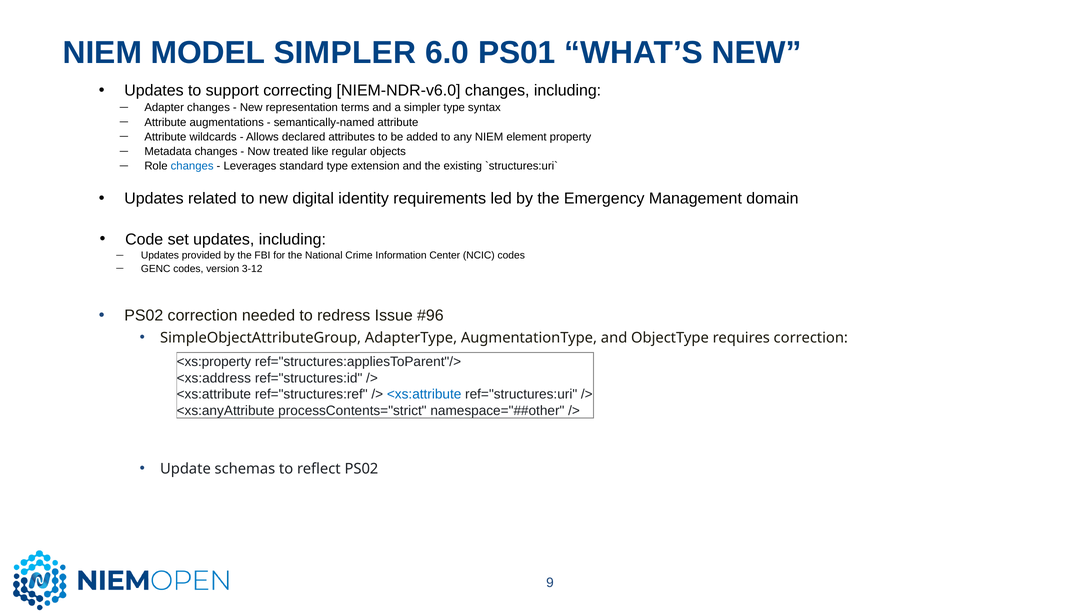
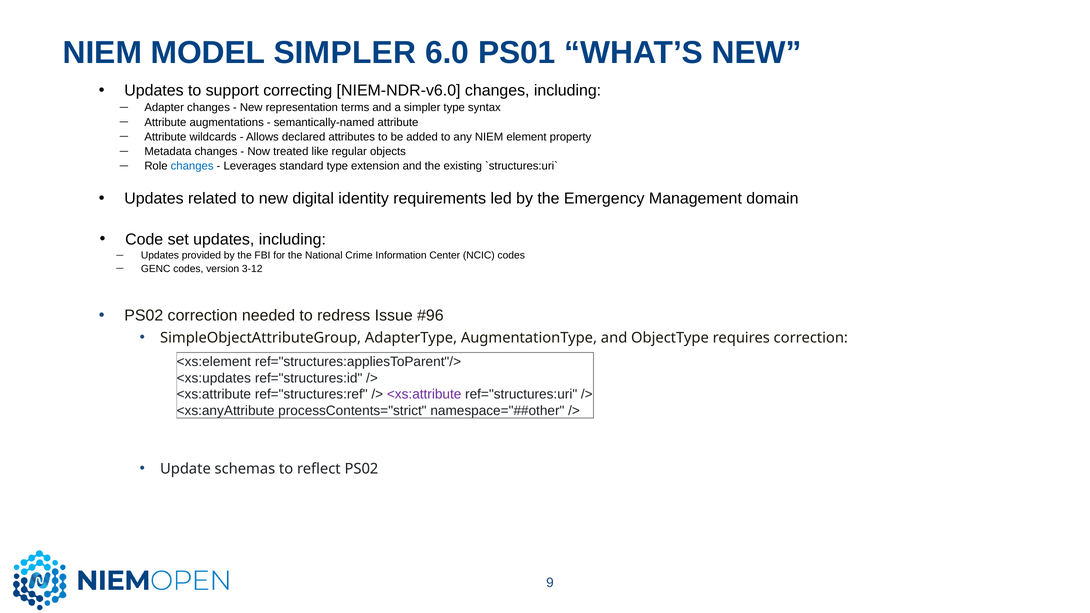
<xs:property: <xs:property -> <xs:element
<xs:address: <xs:address -> <xs:updates
<xs:attribute at (424, 395) colour: blue -> purple
